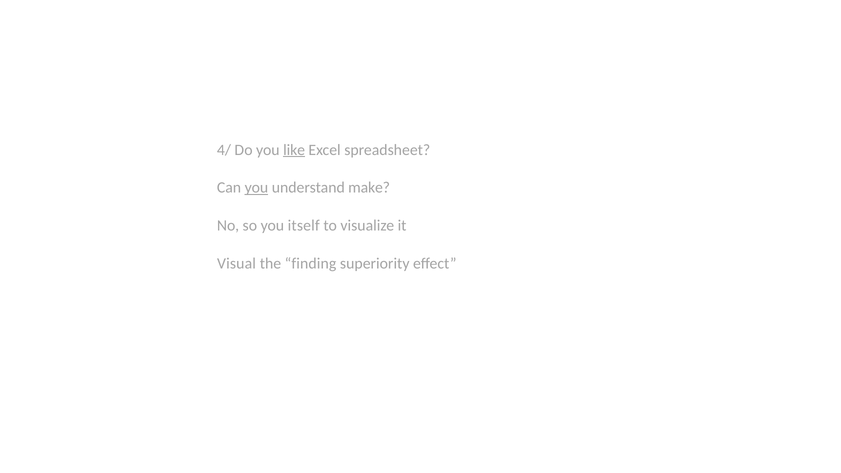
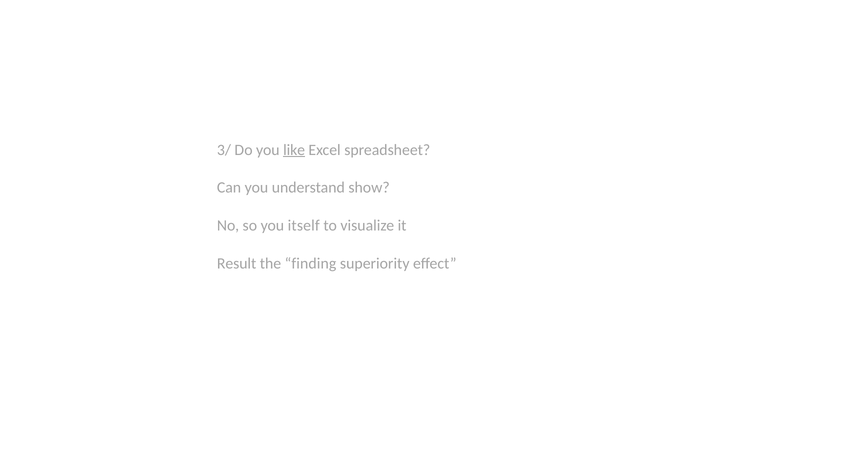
4/: 4/ -> 3/
you at (256, 188) underline: present -> none
make: make -> show
Visual: Visual -> Result
